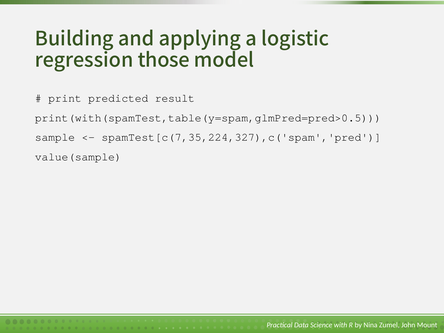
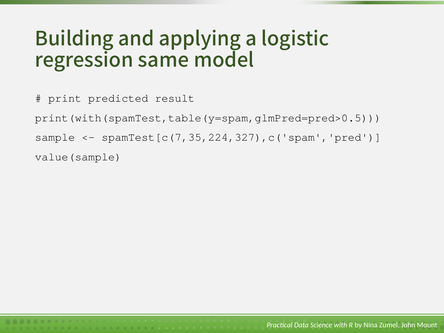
those: those -> same
